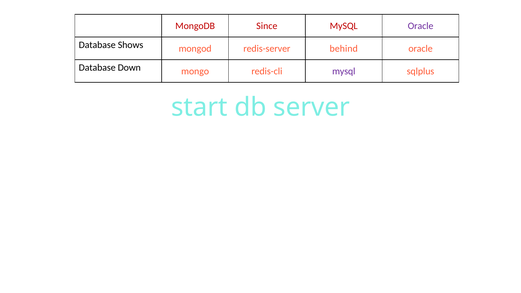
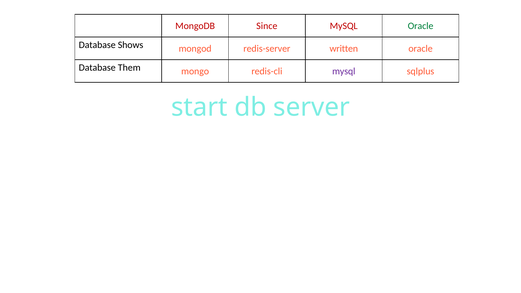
Oracle at (421, 26) colour: purple -> green
behind: behind -> written
Down: Down -> Them
